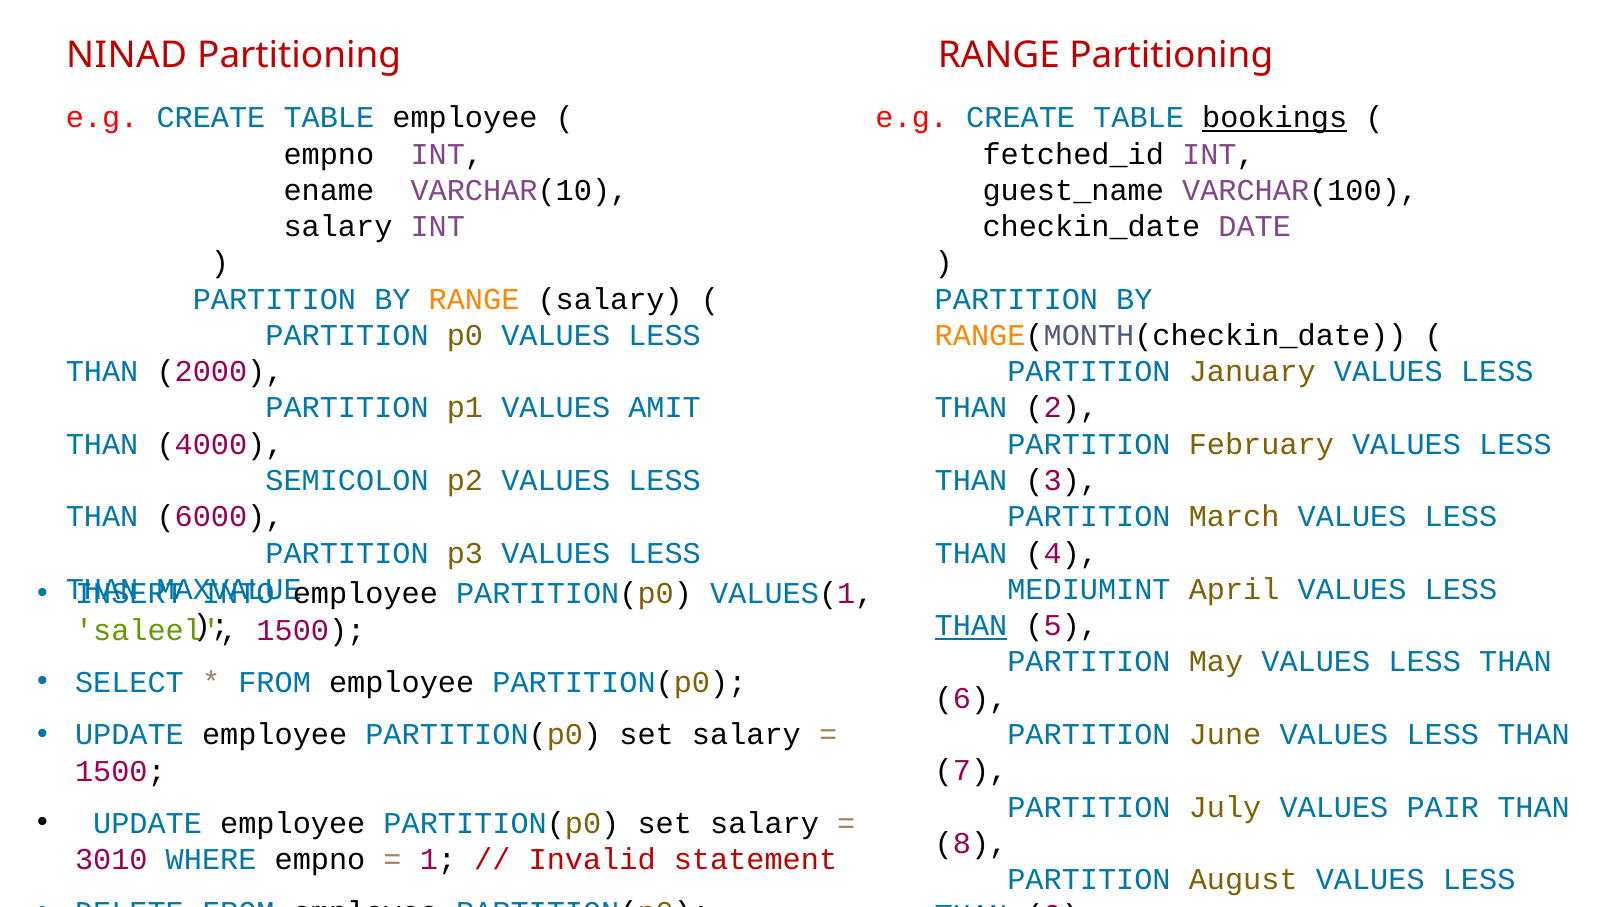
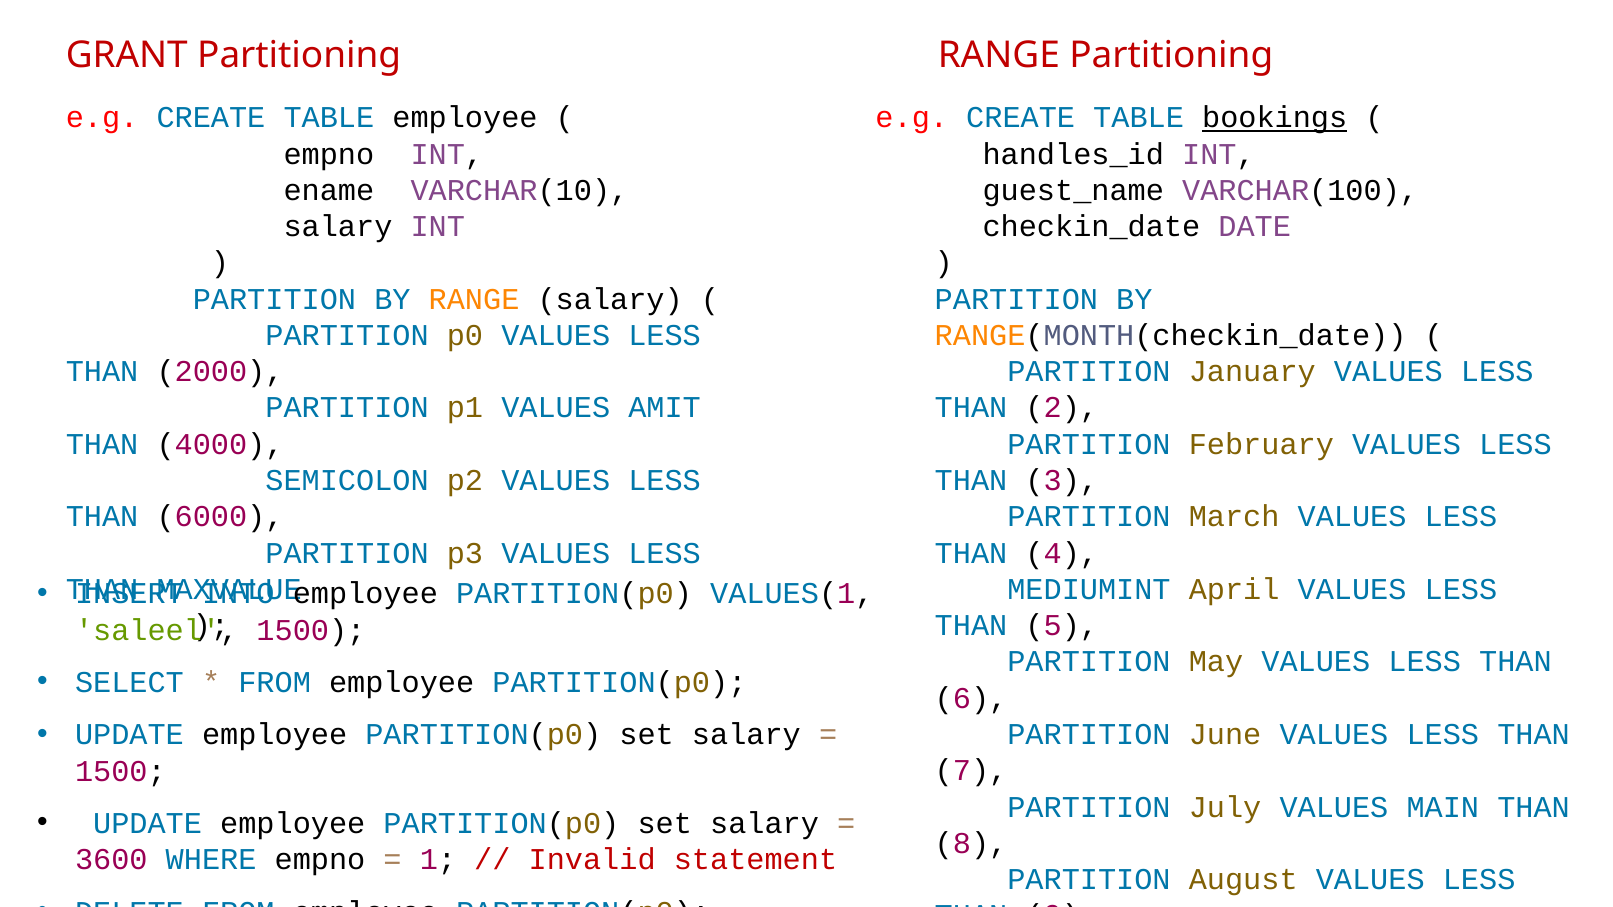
NINAD: NINAD -> GRANT
fetched_id: fetched_id -> handles_id
THAN at (971, 626) underline: present -> none
PAIR: PAIR -> MAIN
3010: 3010 -> 3600
